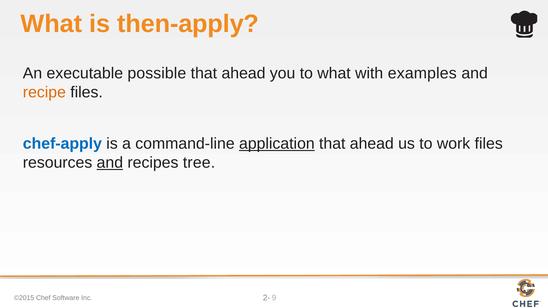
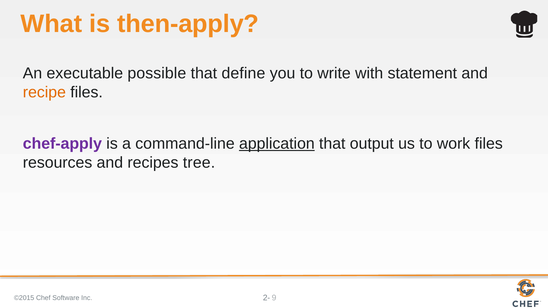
ahead at (243, 73): ahead -> define
to what: what -> write
examples: examples -> statement
chef-apply colour: blue -> purple
ahead at (372, 144): ahead -> output
and at (110, 163) underline: present -> none
